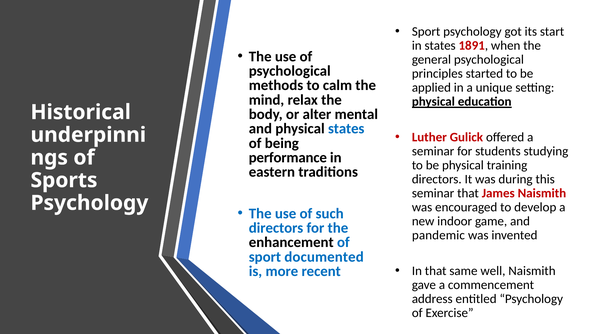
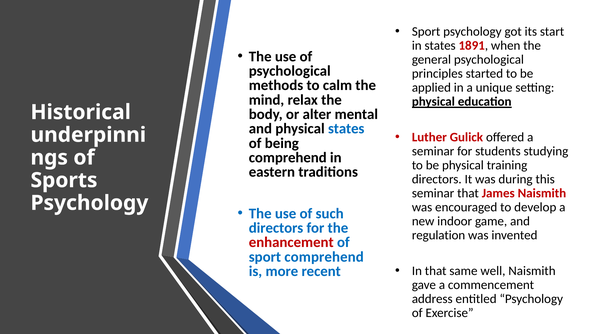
performance at (288, 158): performance -> comprehend
pandemic: pandemic -> regulation
enhancement colour: black -> red
sport documented: documented -> comprehend
